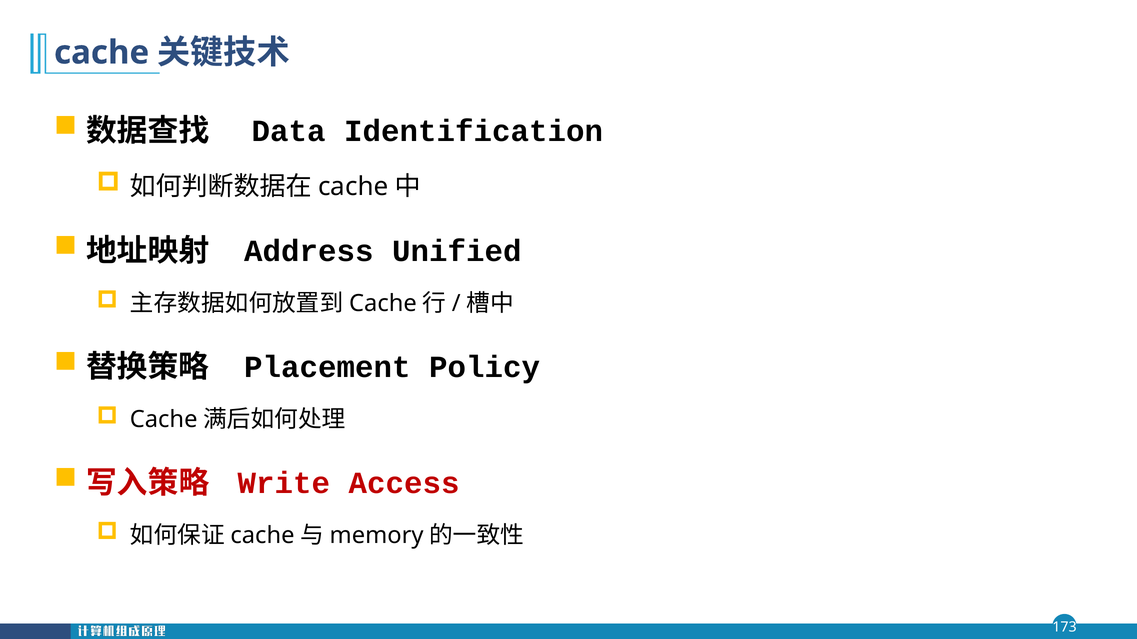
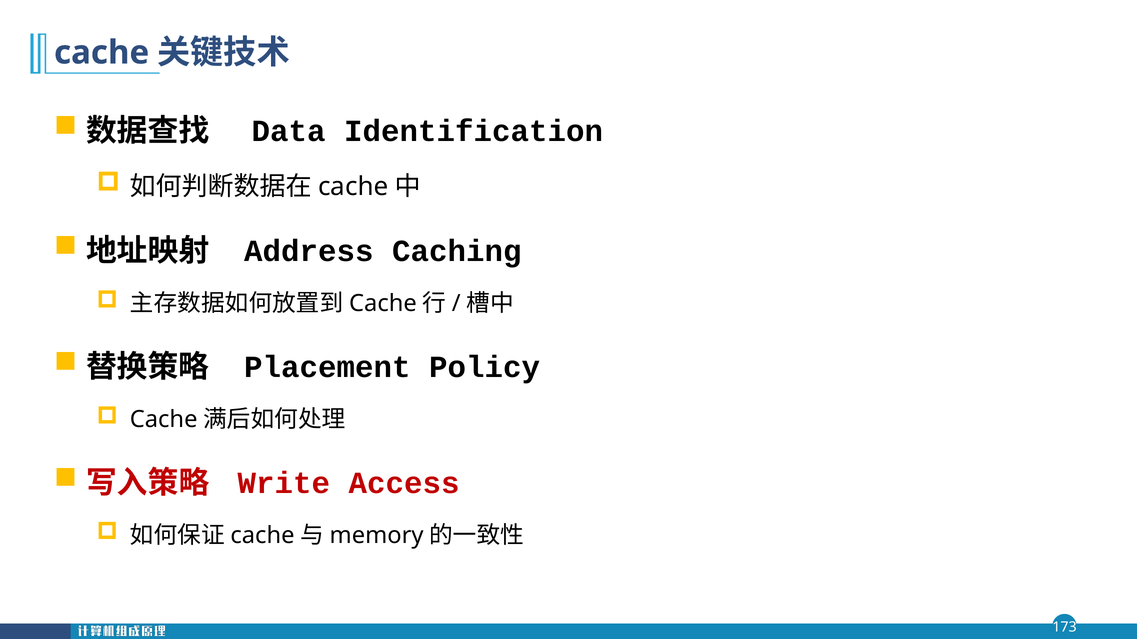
Unified: Unified -> Caching
